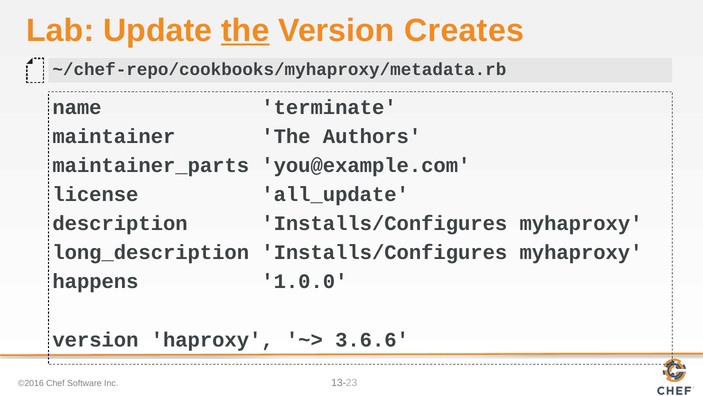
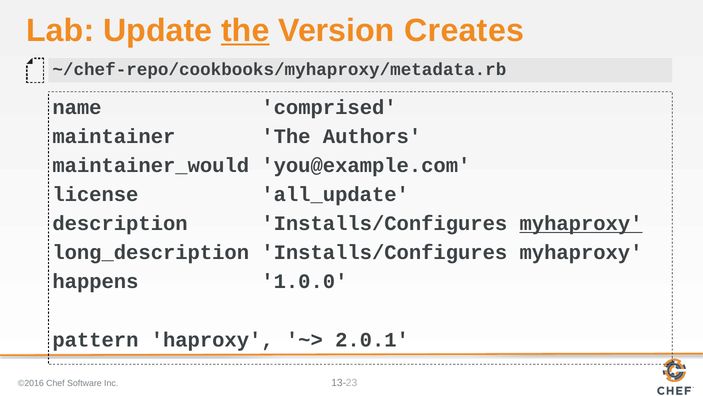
terminate: terminate -> comprised
maintainer_parts: maintainer_parts -> maintainer_would
myhaproxy at (581, 223) underline: none -> present
version at (95, 339): version -> pattern
3.6.6: 3.6.6 -> 2.0.1
